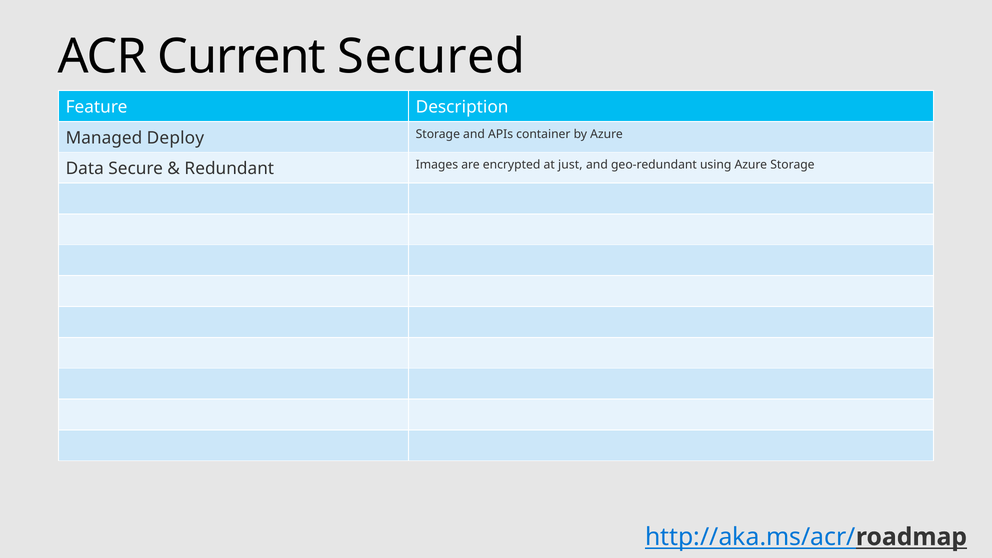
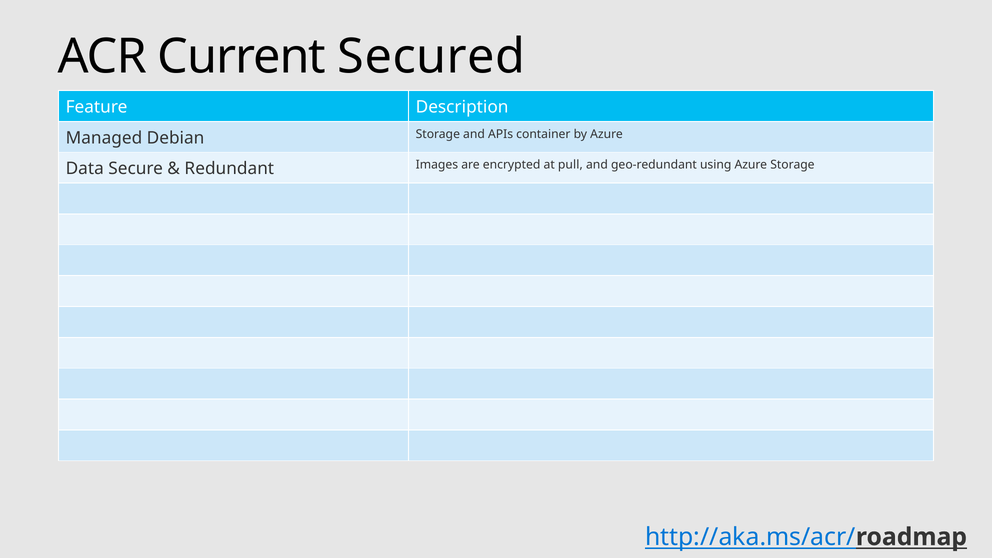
Deploy: Deploy -> Debian
just: just -> pull
